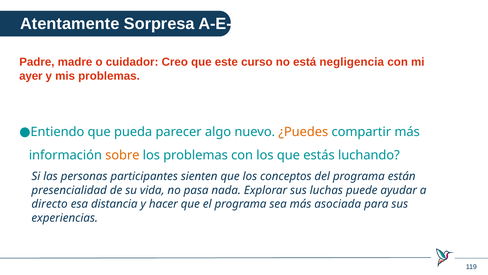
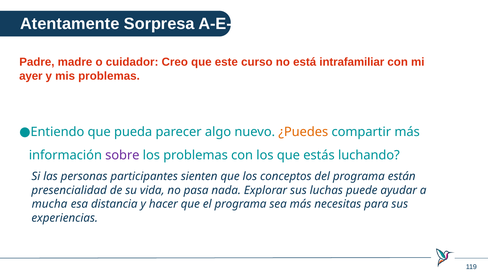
negligencia: negligencia -> intrafamiliar
sobre colour: orange -> purple
directo: directo -> mucha
asociada: asociada -> necesitas
